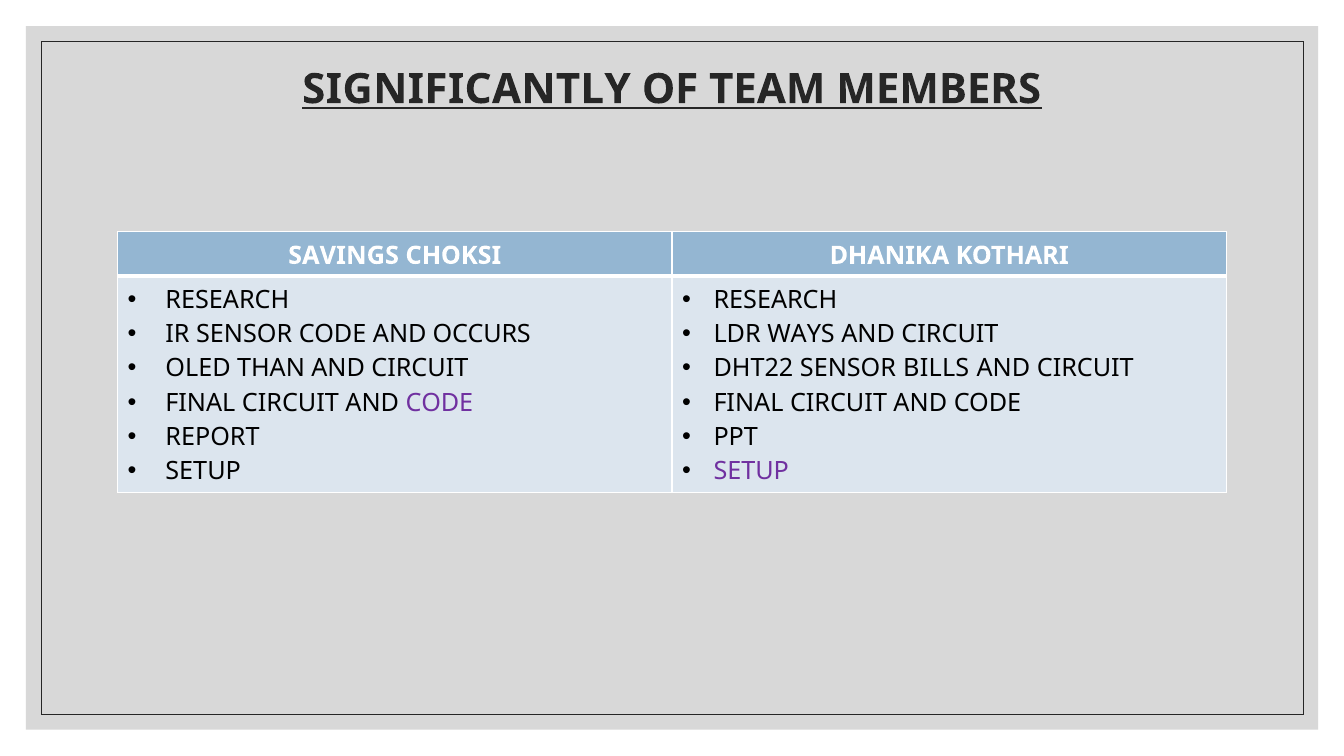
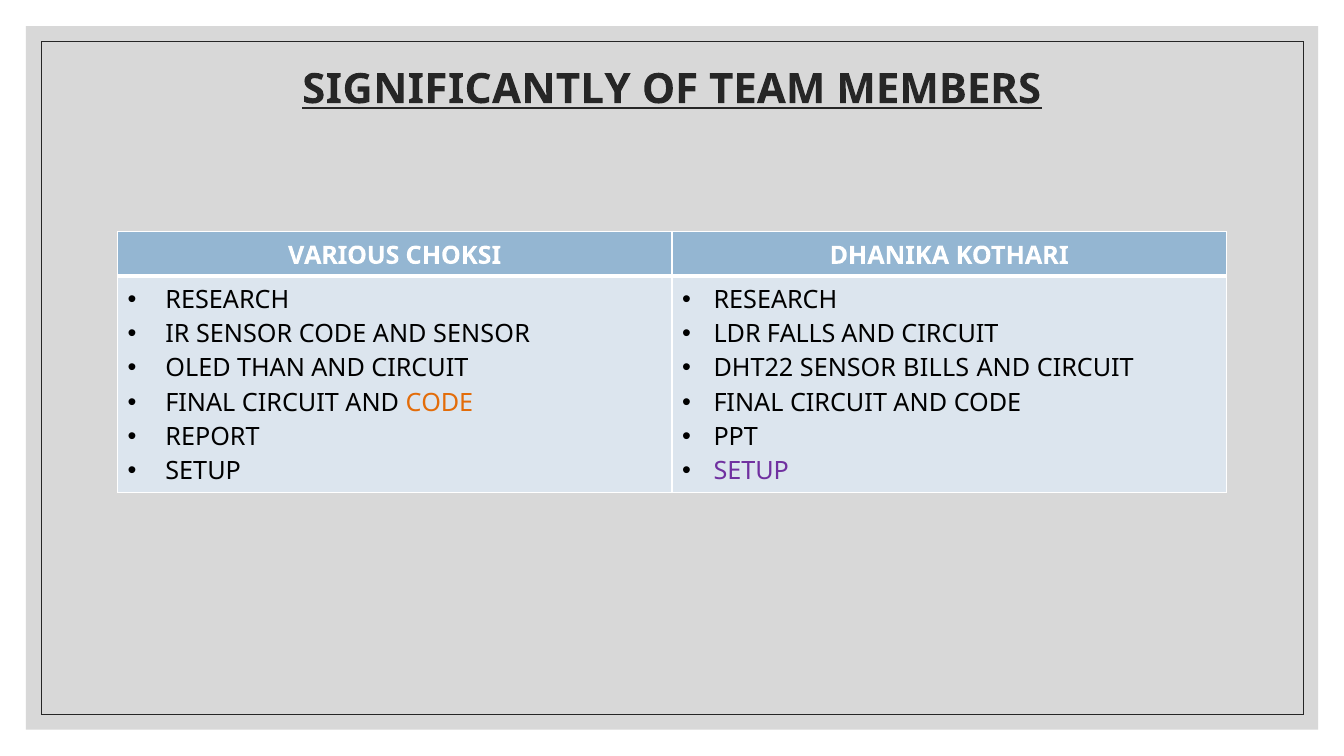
SAVINGS: SAVINGS -> VARIOUS
AND OCCURS: OCCURS -> SENSOR
WAYS: WAYS -> FALLS
CODE at (439, 403) colour: purple -> orange
